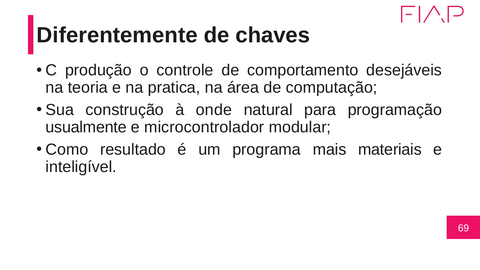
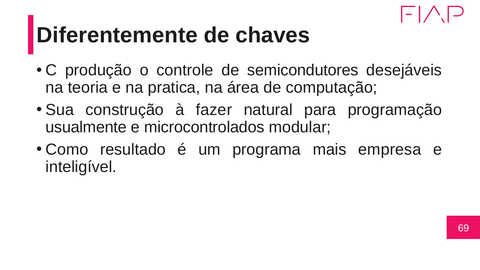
comportamento: comportamento -> semicondutores
onde: onde -> fazer
microcontrolador: microcontrolador -> microcontrolados
materiais: materiais -> empresa
